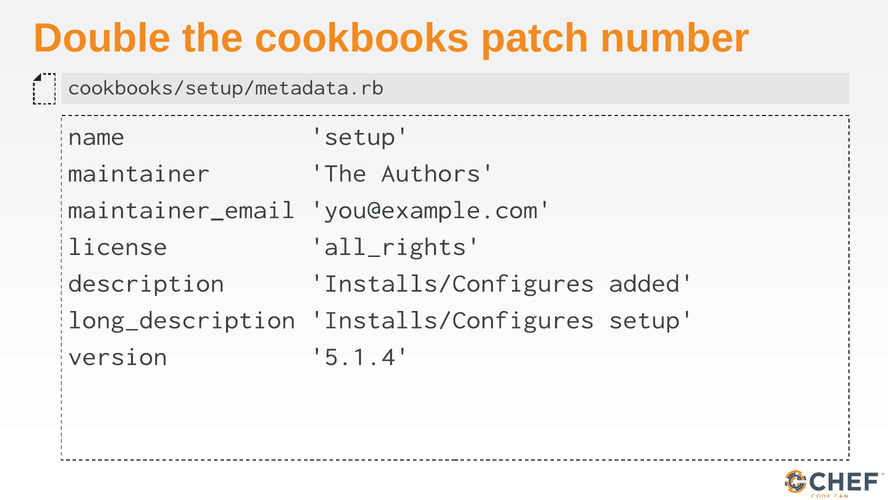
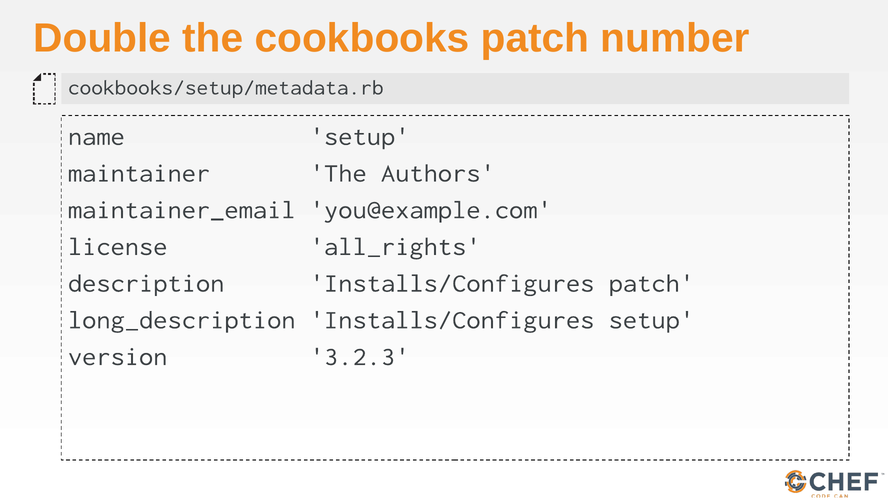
Installs/Configures added: added -> patch
5.1.4: 5.1.4 -> 3.2.3
